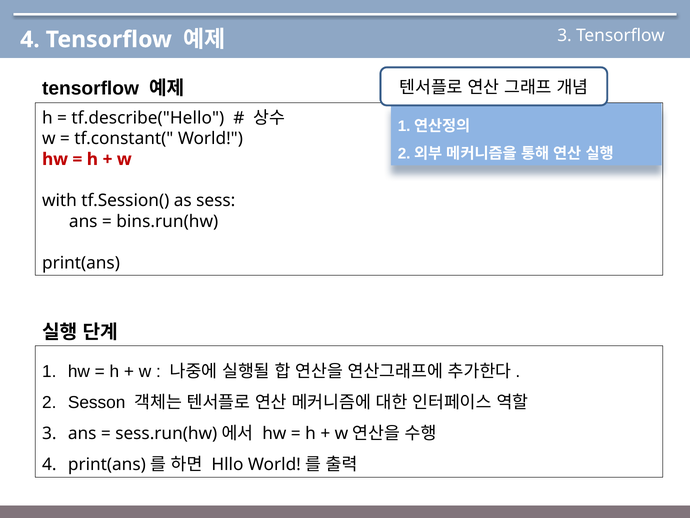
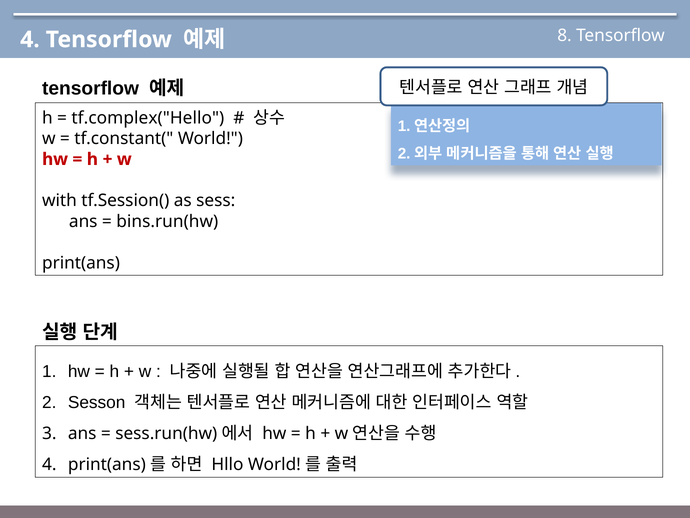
3 at (564, 35): 3 -> 8
tf.describe("Hello: tf.describe("Hello -> tf.complex("Hello
